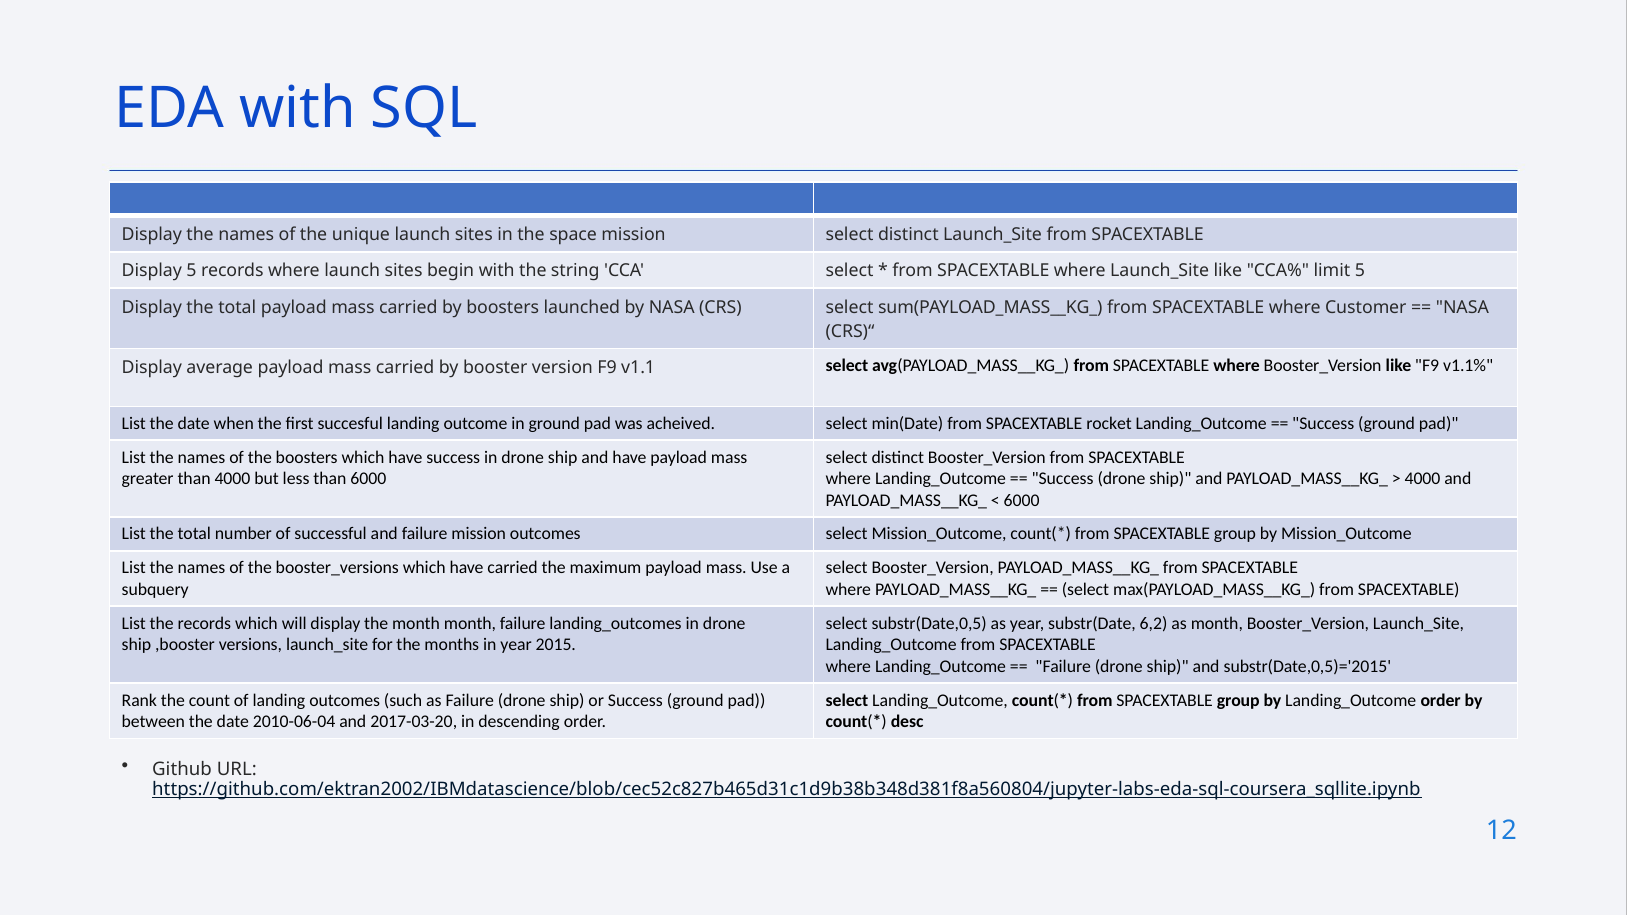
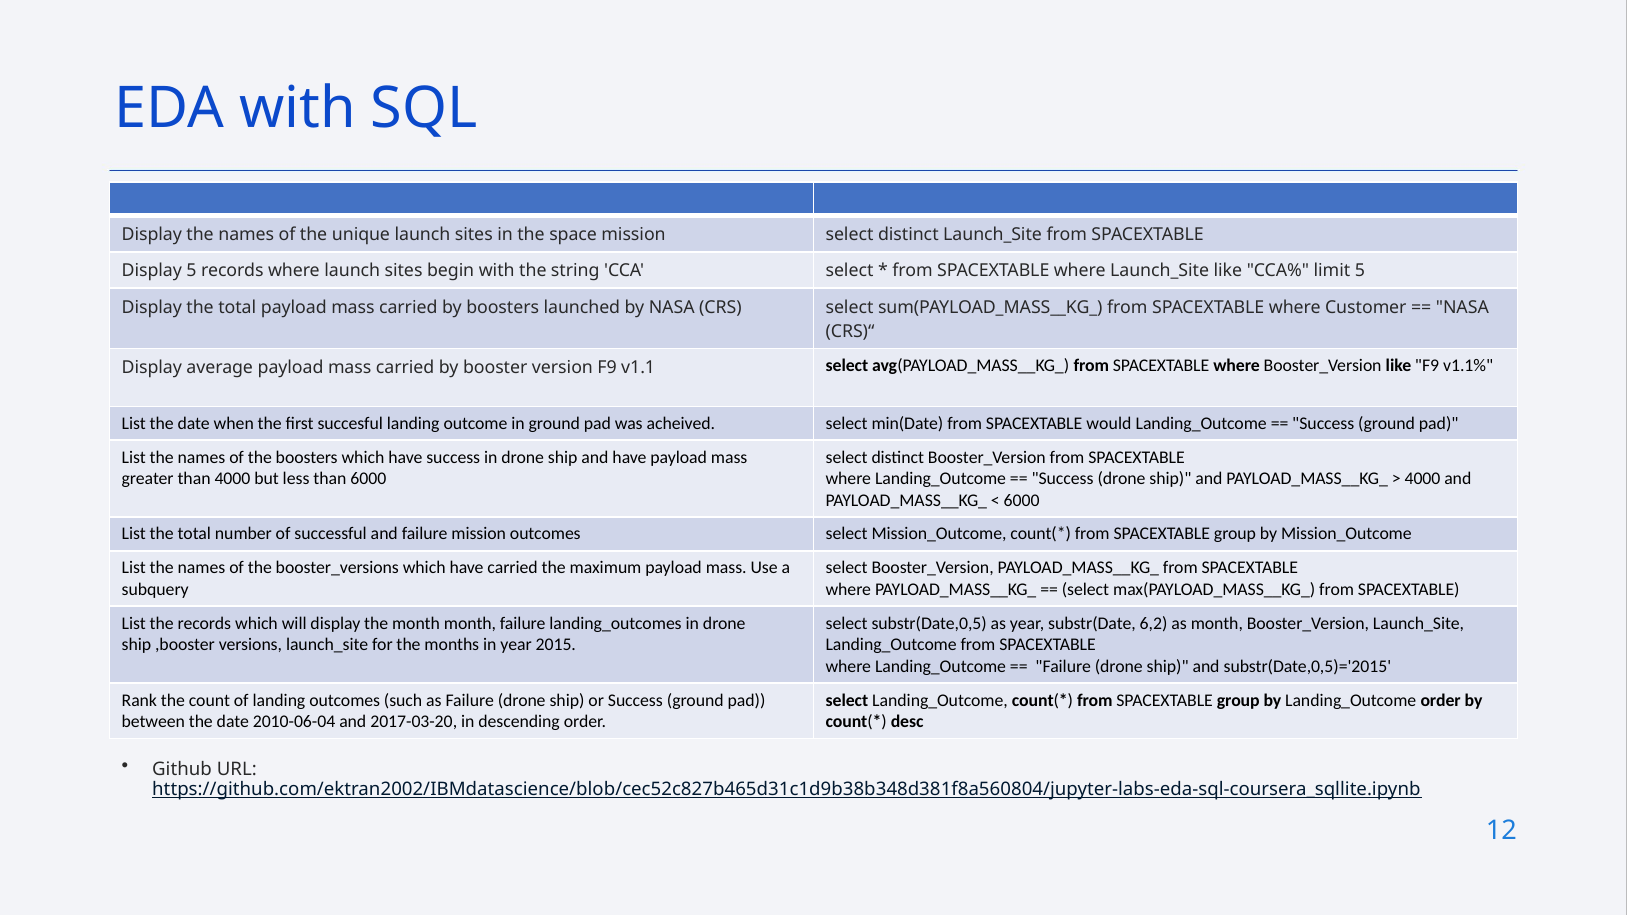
rocket: rocket -> would
